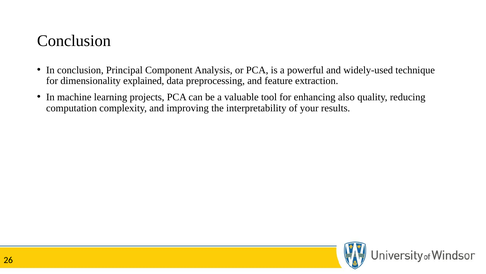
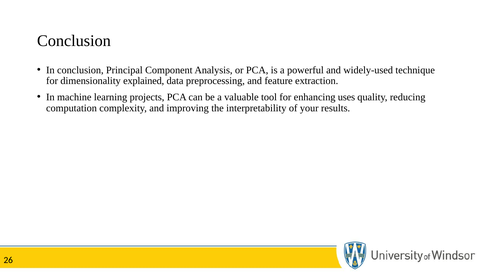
also: also -> uses
